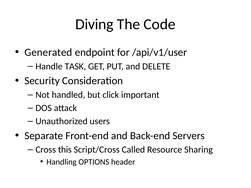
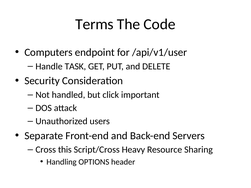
Diving: Diving -> Terms
Generated: Generated -> Computers
Called: Called -> Heavy
